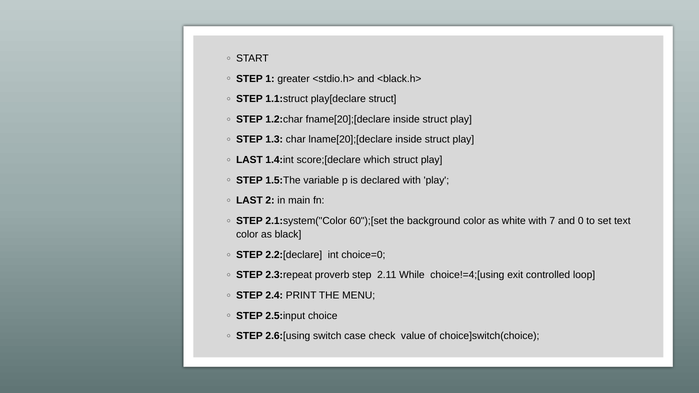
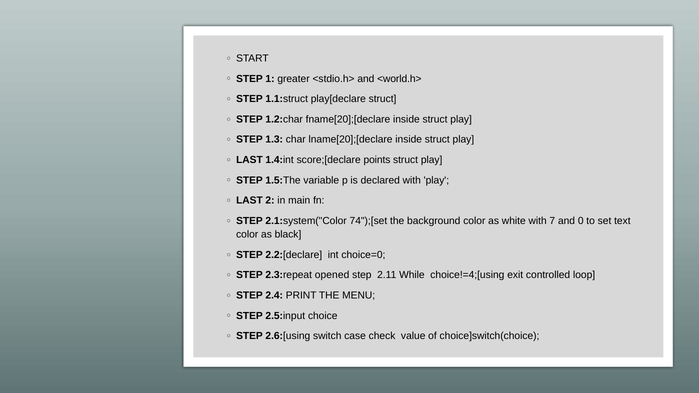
<black.h>: <black.h> -> <world.h>
which: which -> points
60");[set: 60");[set -> 74");[set
proverb: proverb -> opened
